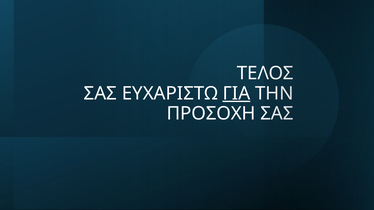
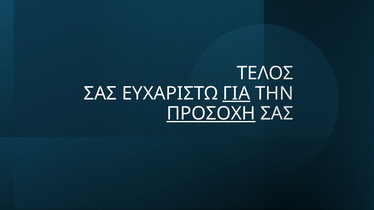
ΠΡΟΣΟΧΗ underline: none -> present
